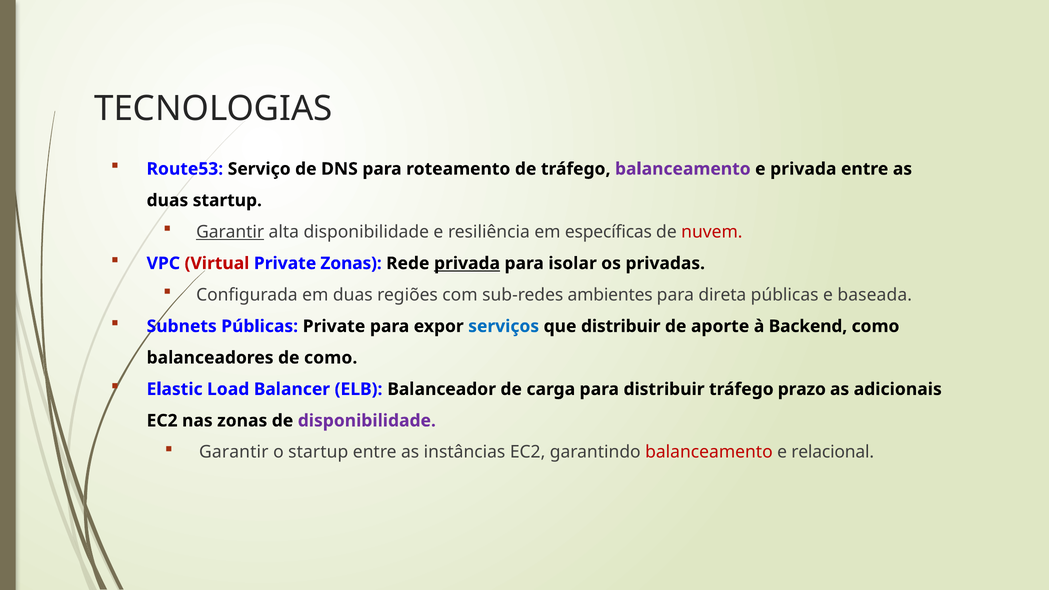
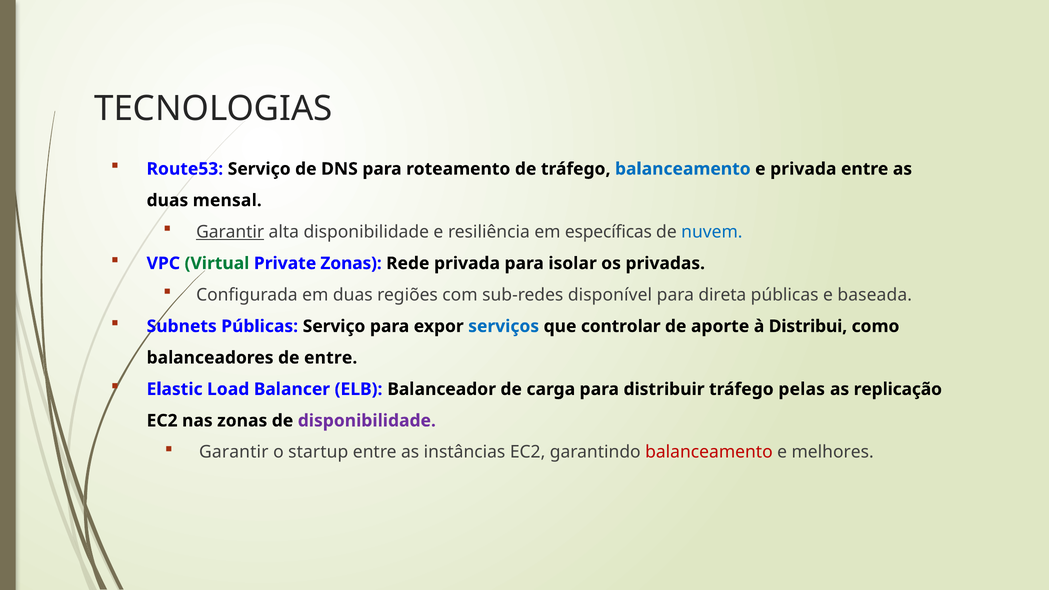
balanceamento at (683, 169) colour: purple -> blue
duas startup: startup -> mensal
nuvem colour: red -> blue
Virtual colour: red -> green
privada at (467, 263) underline: present -> none
ambientes: ambientes -> disponível
Públicas Private: Private -> Serviço
que distribuir: distribuir -> controlar
Backend: Backend -> Distribui
de como: como -> entre
prazo: prazo -> pelas
adicionais: adicionais -> replicação
relacional: relacional -> melhores
